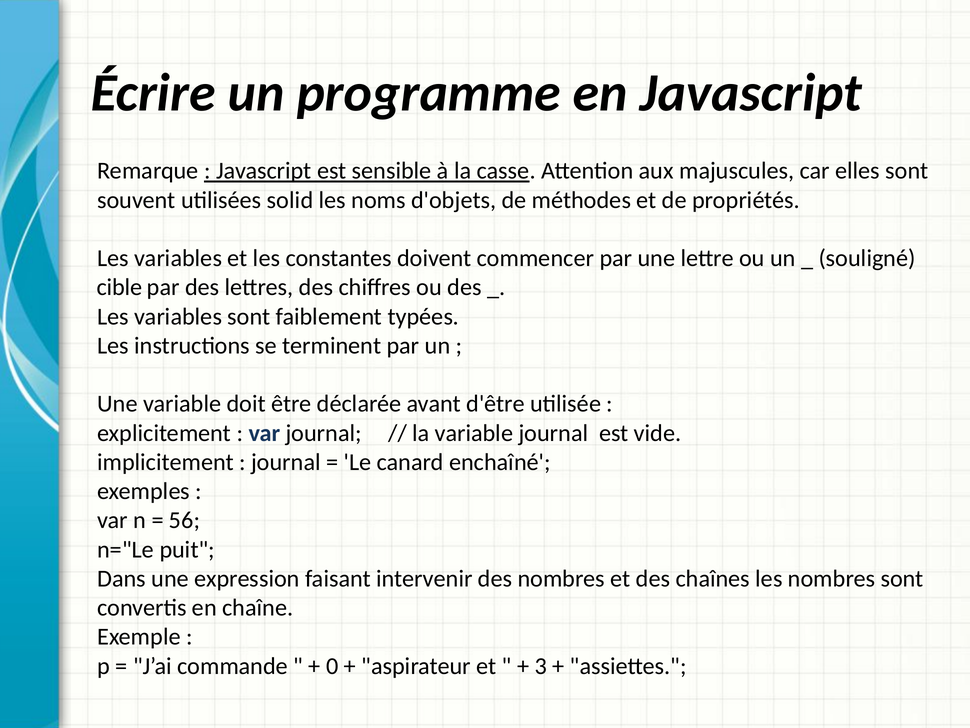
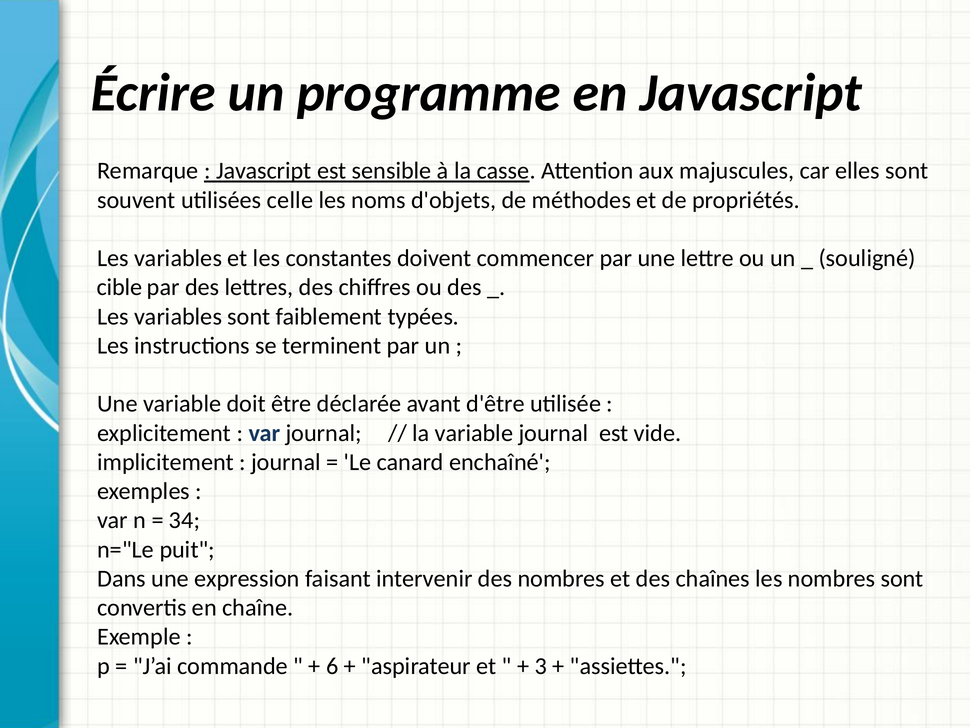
solid: solid -> celle
56: 56 -> 34
0: 0 -> 6
